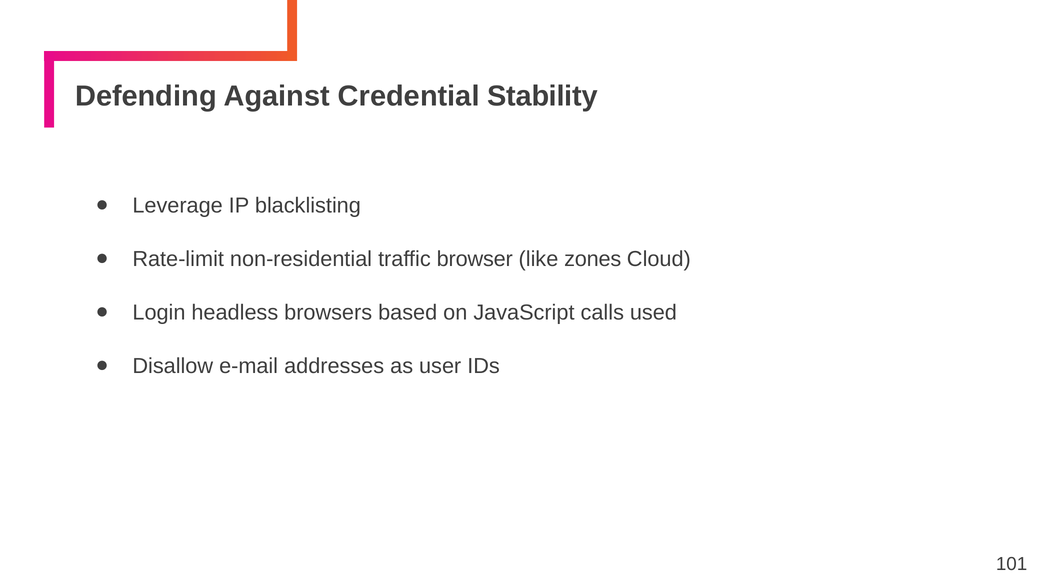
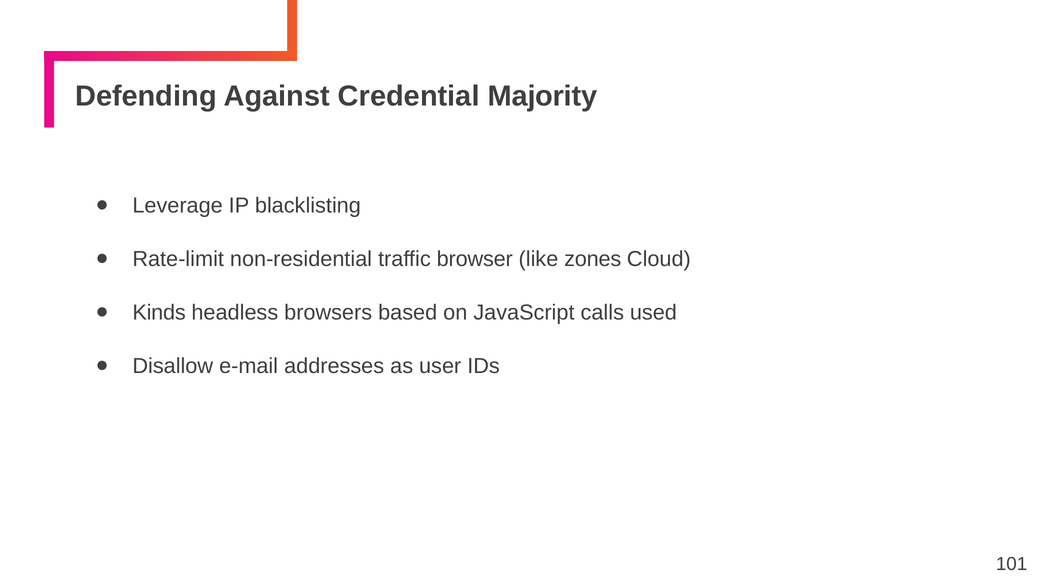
Stability: Stability -> Majority
Login: Login -> Kinds
